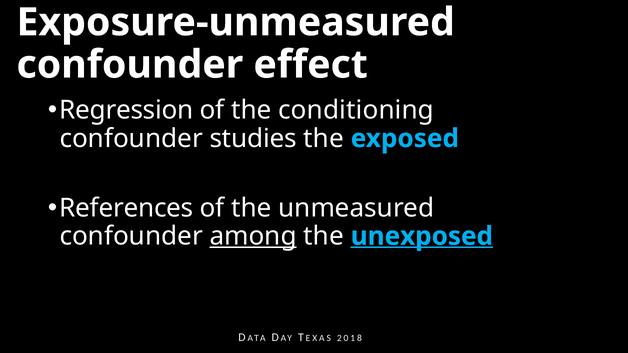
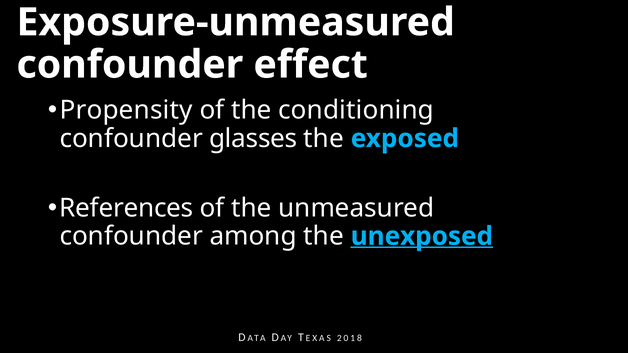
Regression: Regression -> Propensity
studies: studies -> glasses
among underline: present -> none
